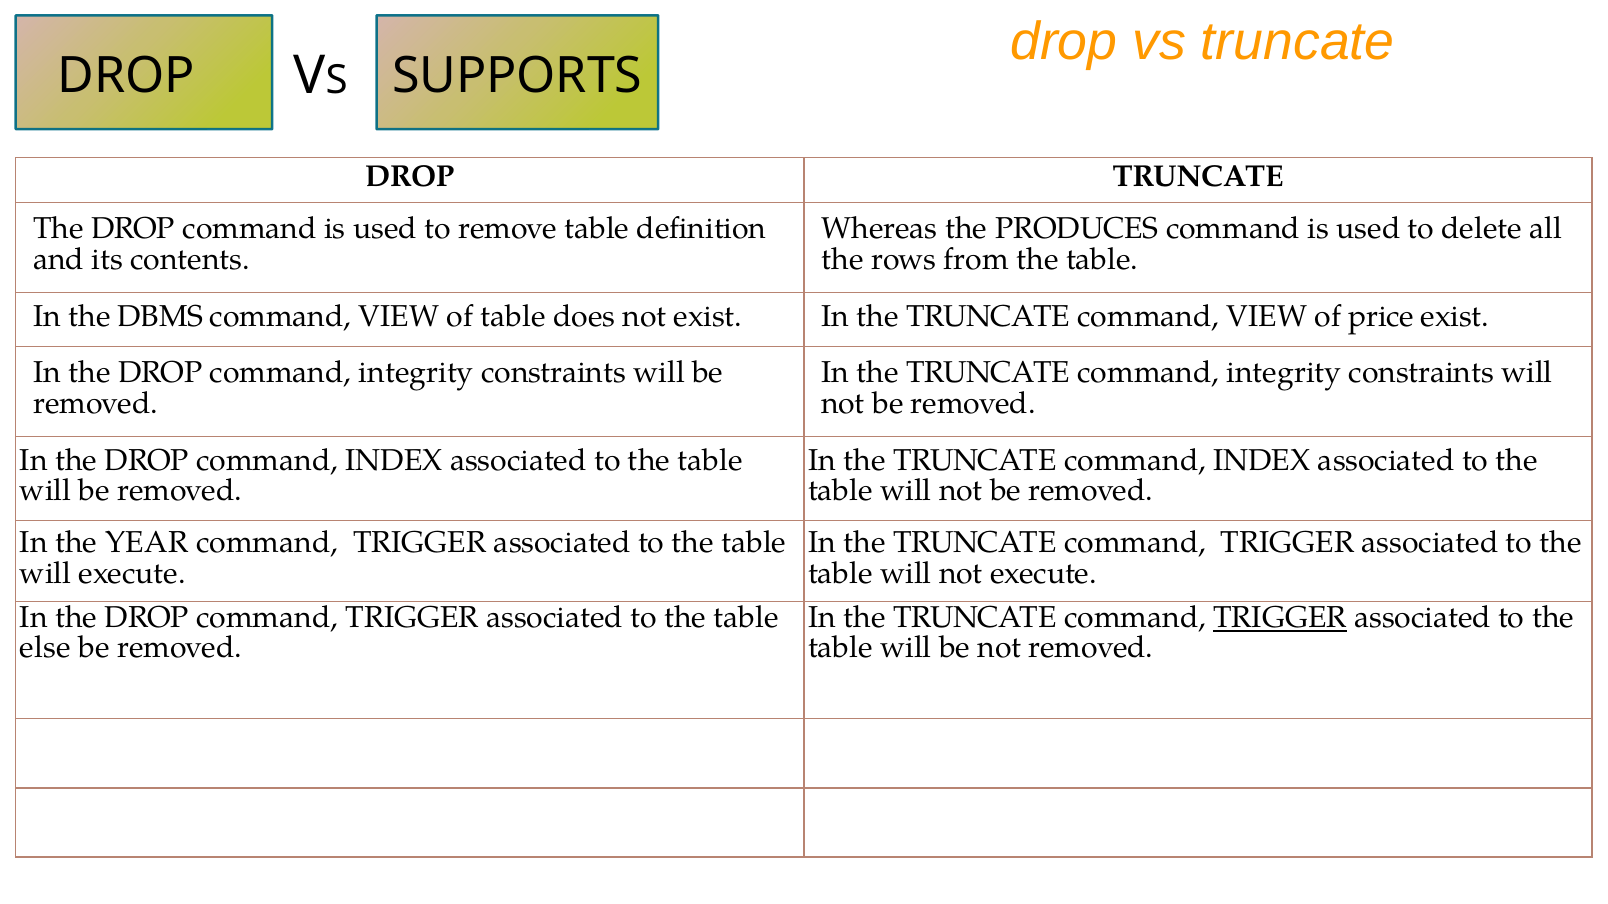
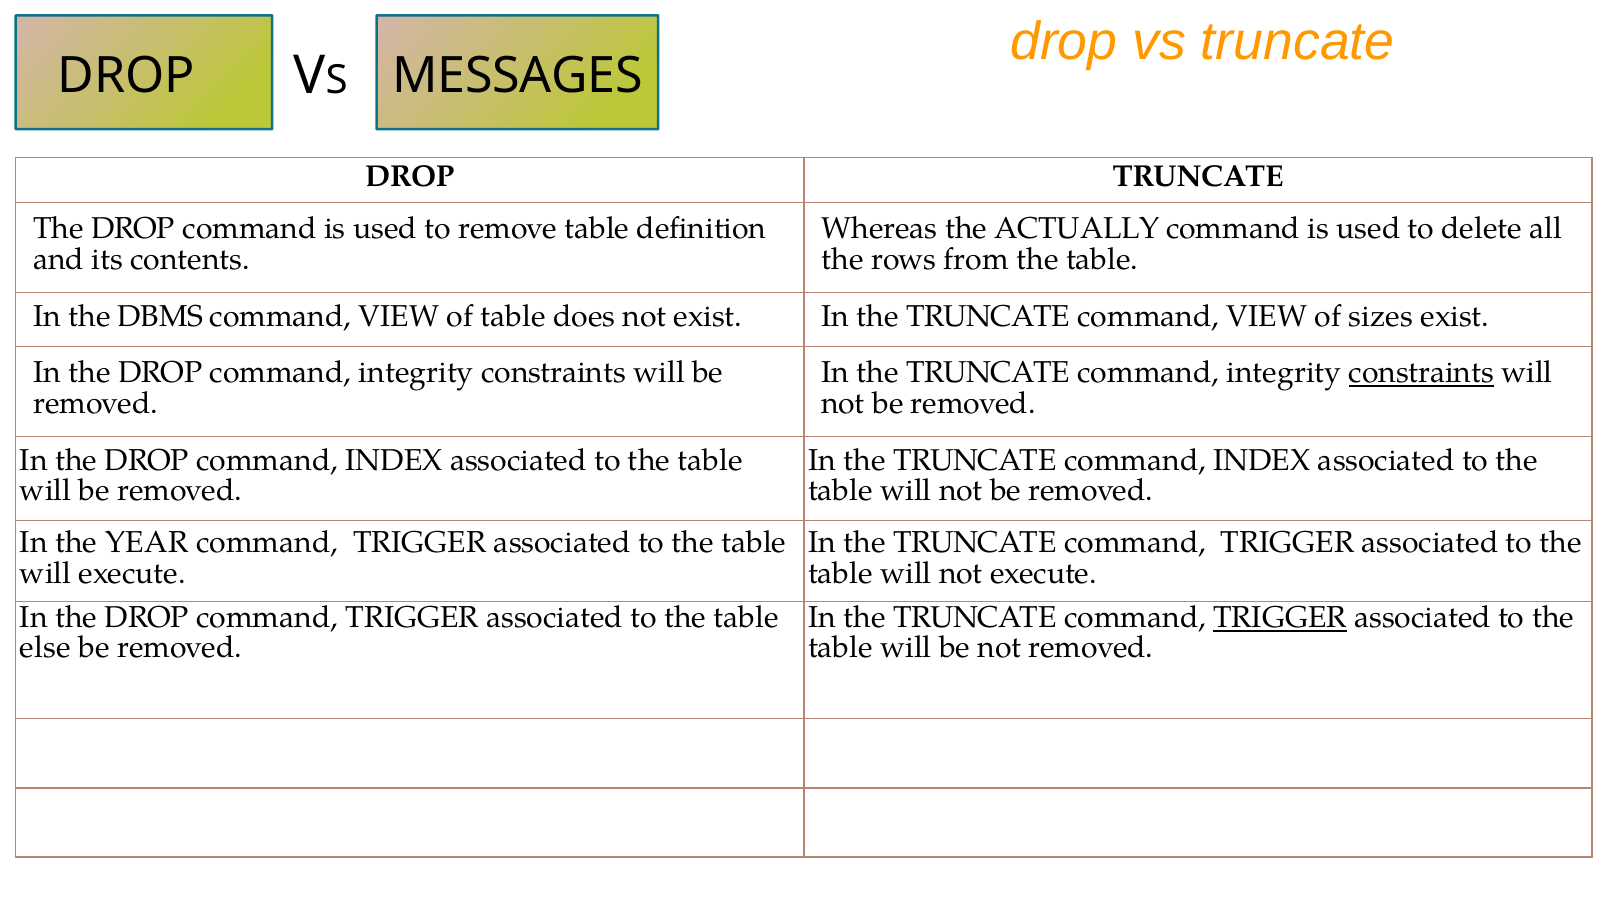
SUPPORTS: SUPPORTS -> MESSAGES
PRODUCES: PRODUCES -> ACTUALLY
price: price -> sizes
constraints at (1421, 373) underline: none -> present
